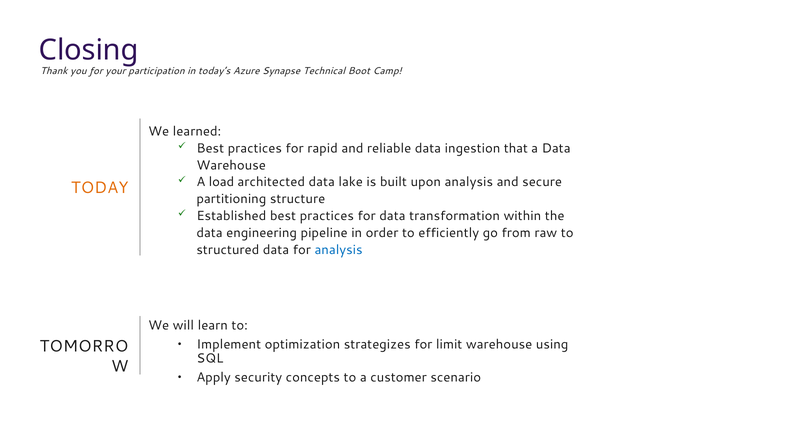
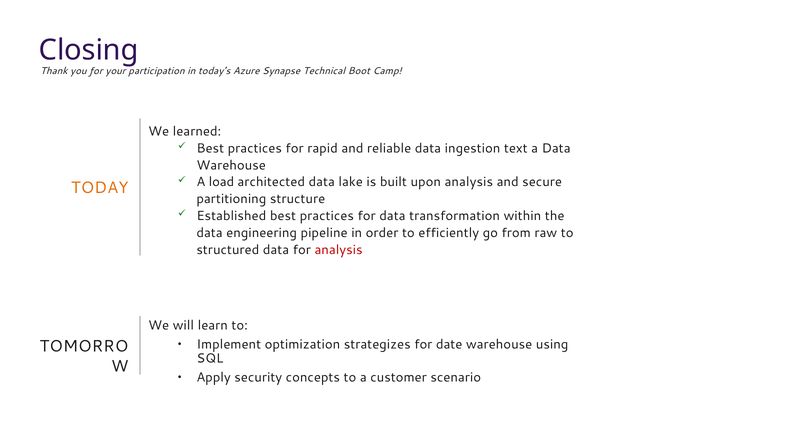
that: that -> text
analysis at (339, 250) colour: blue -> red
limit: limit -> date
